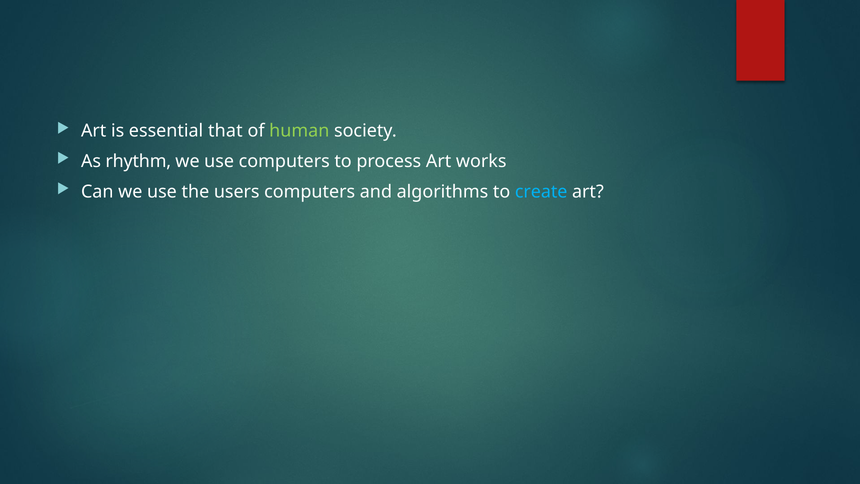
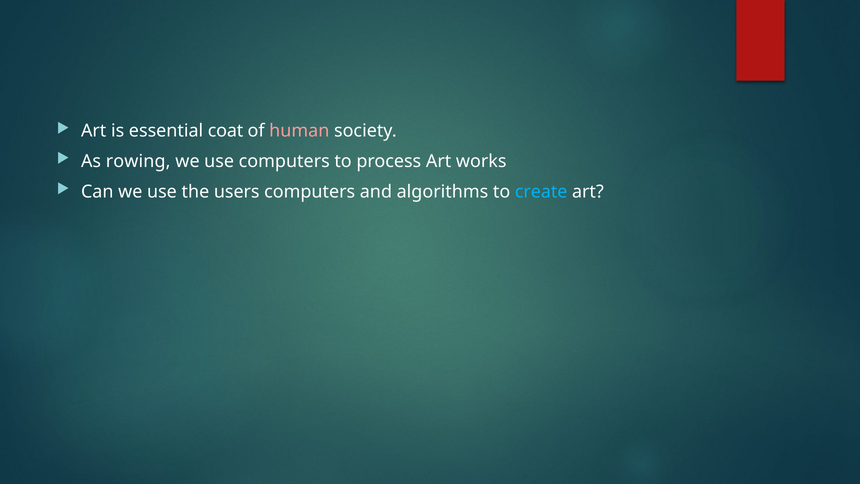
that: that -> coat
human colour: light green -> pink
rhythm: rhythm -> rowing
